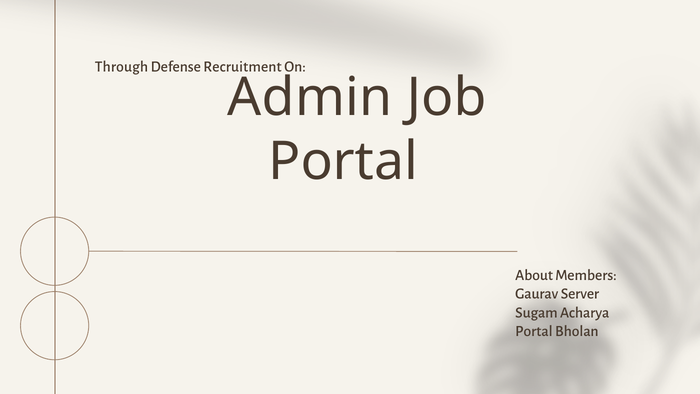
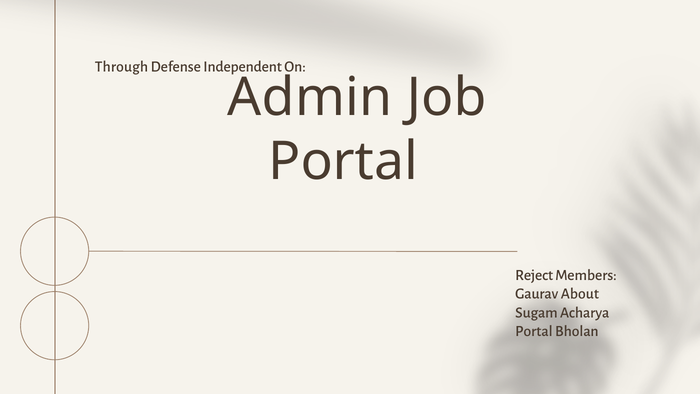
Recruitment: Recruitment -> Independent
About: About -> Reject
Server: Server -> About
